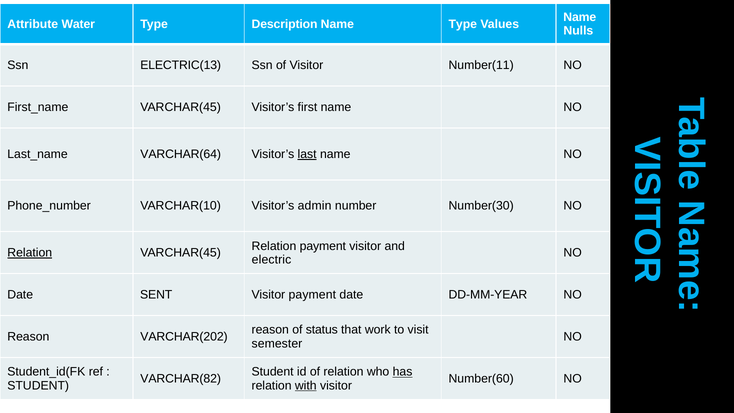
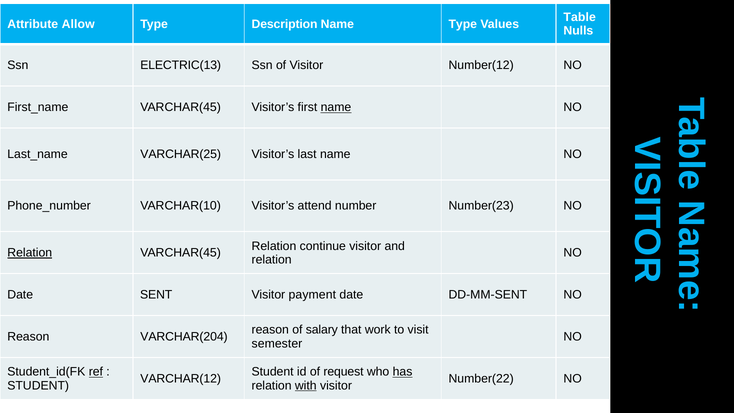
Name at (580, 17): Name -> Table
Water: Water -> Allow
Number(11: Number(11 -> Number(12
name at (336, 107) underline: none -> present
VARCHAR(64: VARCHAR(64 -> VARCHAR(25
last underline: present -> none
admin: admin -> attend
Number(30: Number(30 -> Number(23
Relation payment: payment -> continue
electric at (272, 260): electric -> relation
DD-MM-YEAR: DD-MM-YEAR -> DD-MM-SENT
status: status -> salary
VARCHAR(202: VARCHAR(202 -> VARCHAR(204
ref underline: none -> present
of relation: relation -> request
VARCHAR(82: VARCHAR(82 -> VARCHAR(12
Number(60: Number(60 -> Number(22
